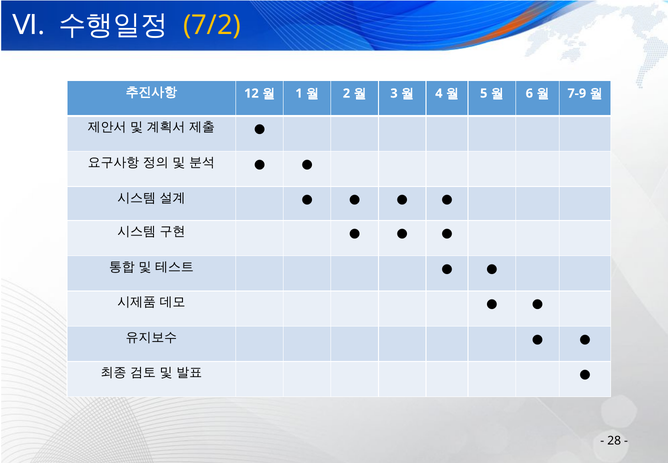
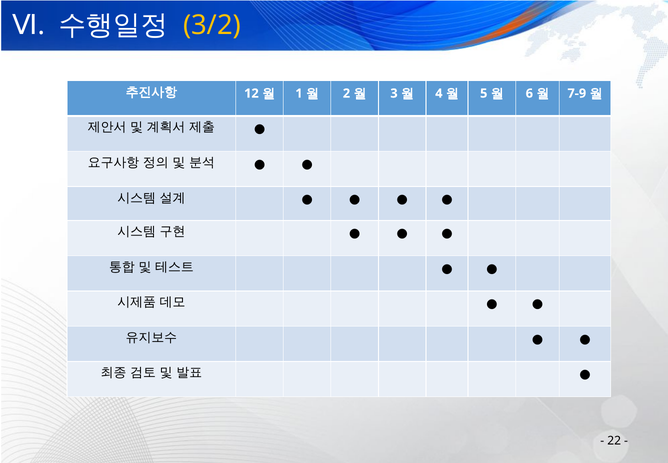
7/2: 7/2 -> 3/2
28: 28 -> 22
